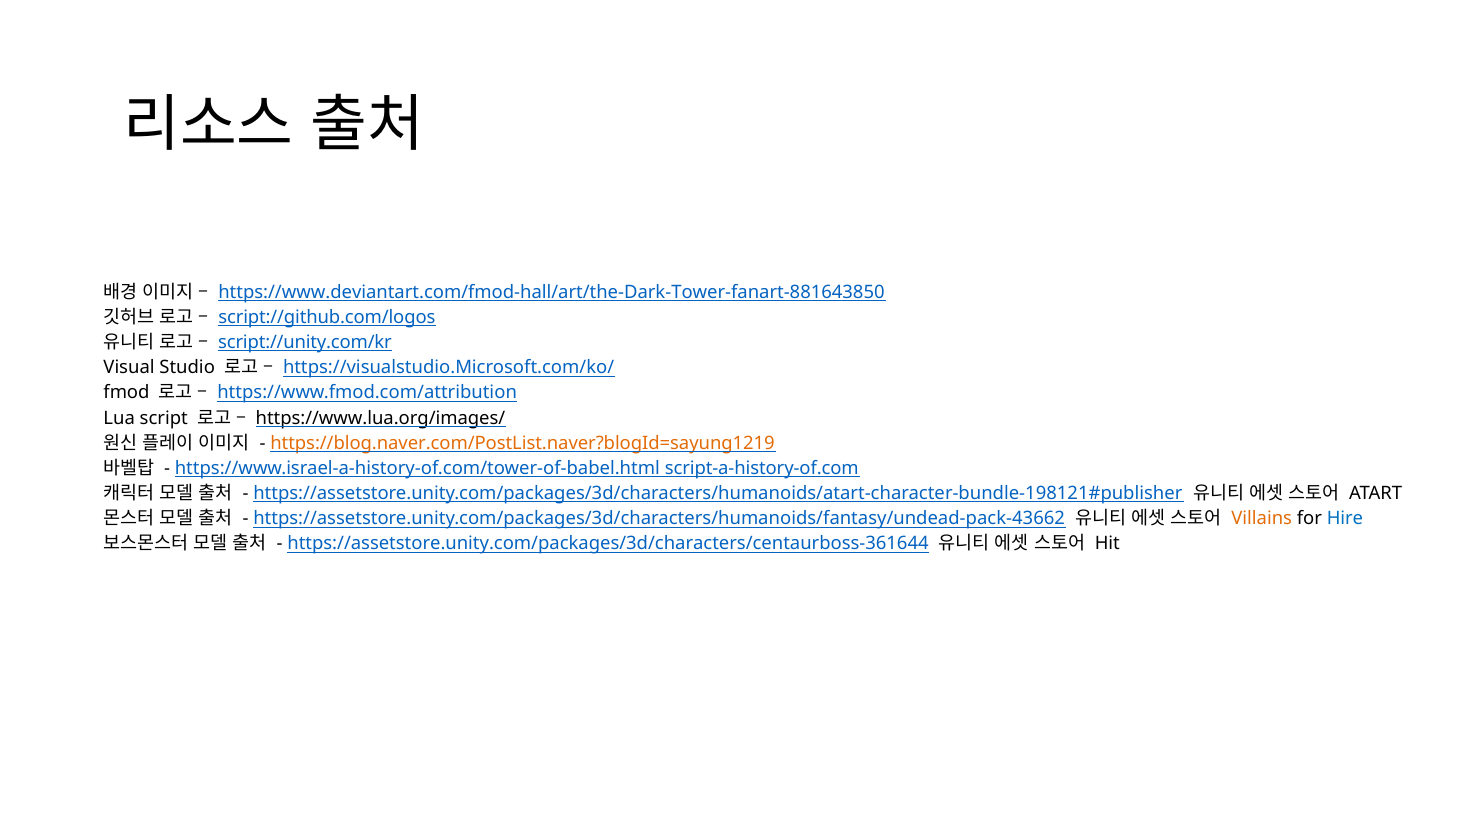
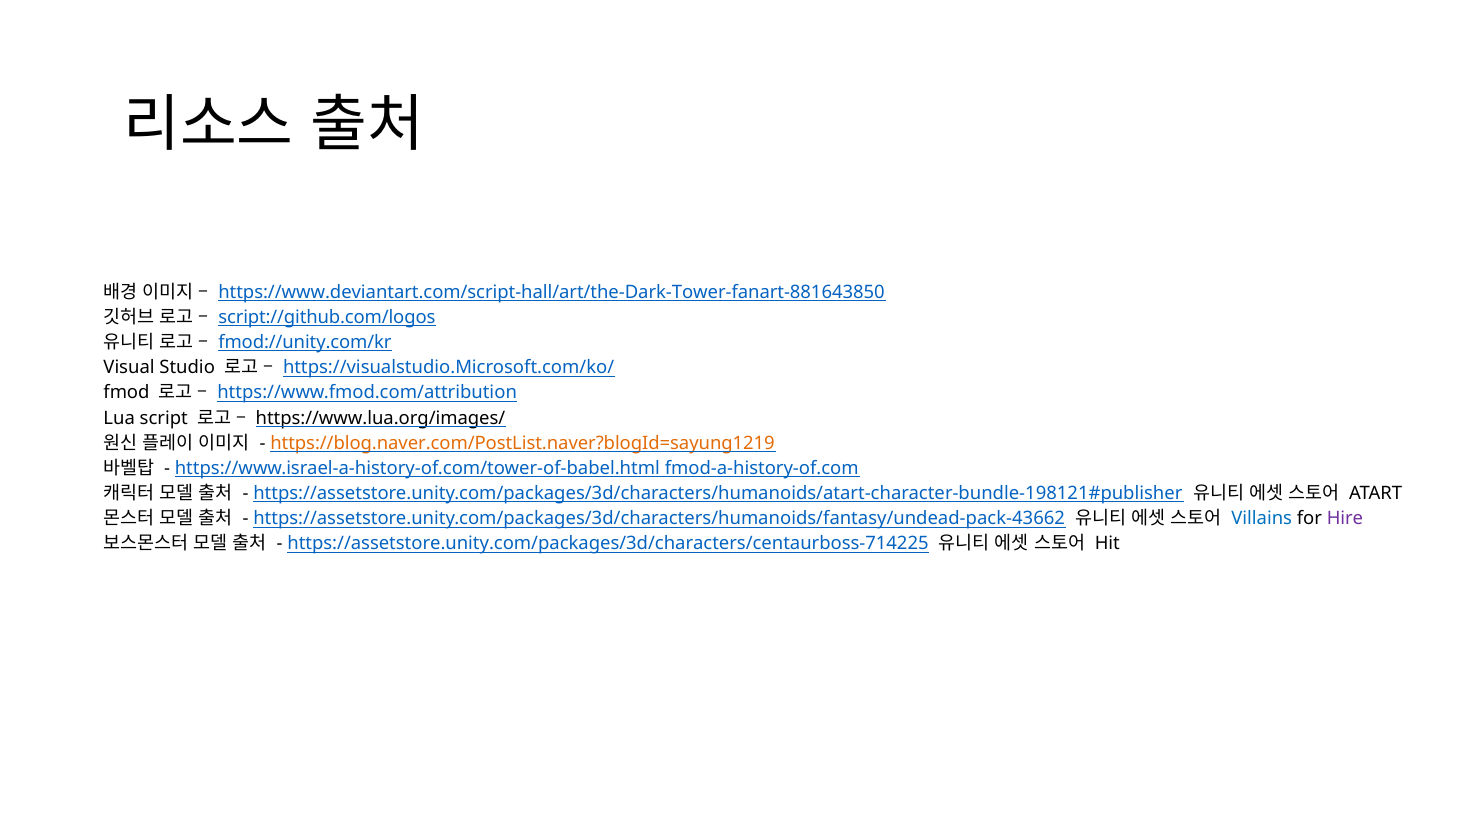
https://www.deviantart.com/fmod-hall/art/the-Dark-Tower-fanart-881643850: https://www.deviantart.com/fmod-hall/art/the-Dark-Tower-fanart-881643850 -> https://www.deviantart.com/script-hall/art/the-Dark-Tower-fanart-881643850
script://unity.com/kr: script://unity.com/kr -> fmod://unity.com/kr
script-a-history-of.com: script-a-history-of.com -> fmod-a-history-of.com
Villains colour: orange -> blue
Hire colour: blue -> purple
https://assetstore.unity.com/packages/3d/characters/centaurboss-361644: https://assetstore.unity.com/packages/3d/characters/centaurboss-361644 -> https://assetstore.unity.com/packages/3d/characters/centaurboss-714225
